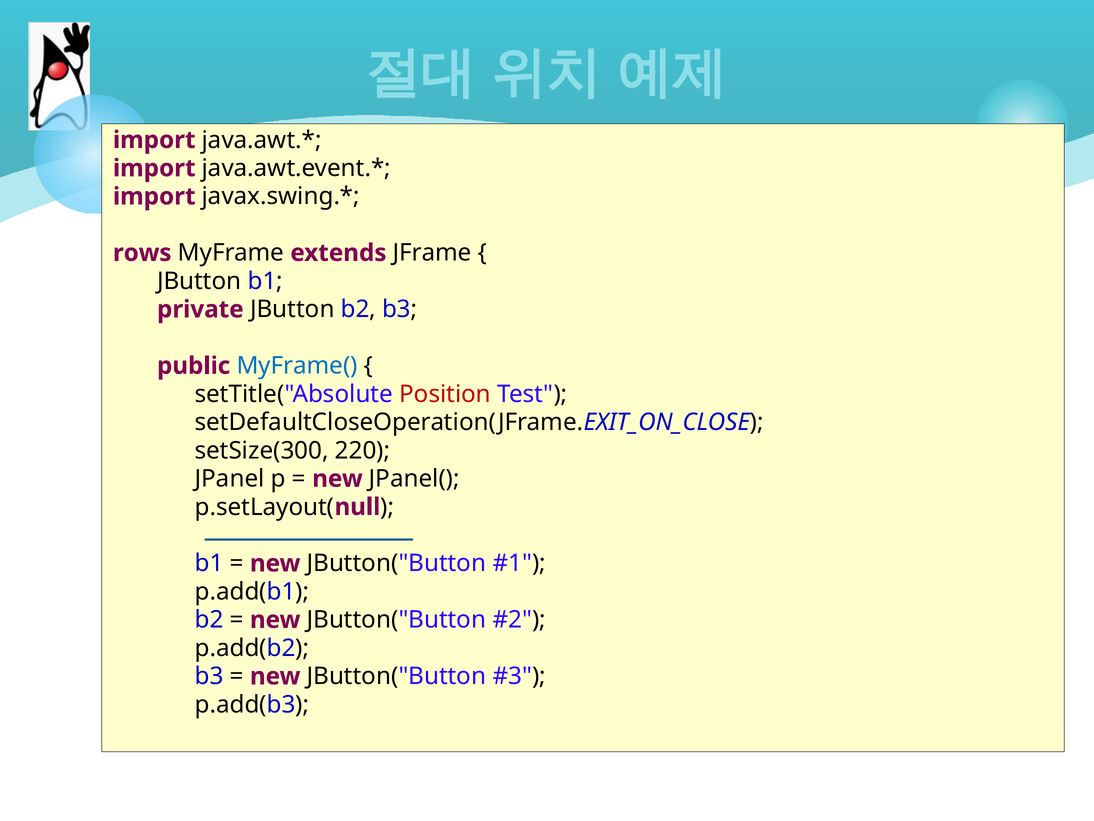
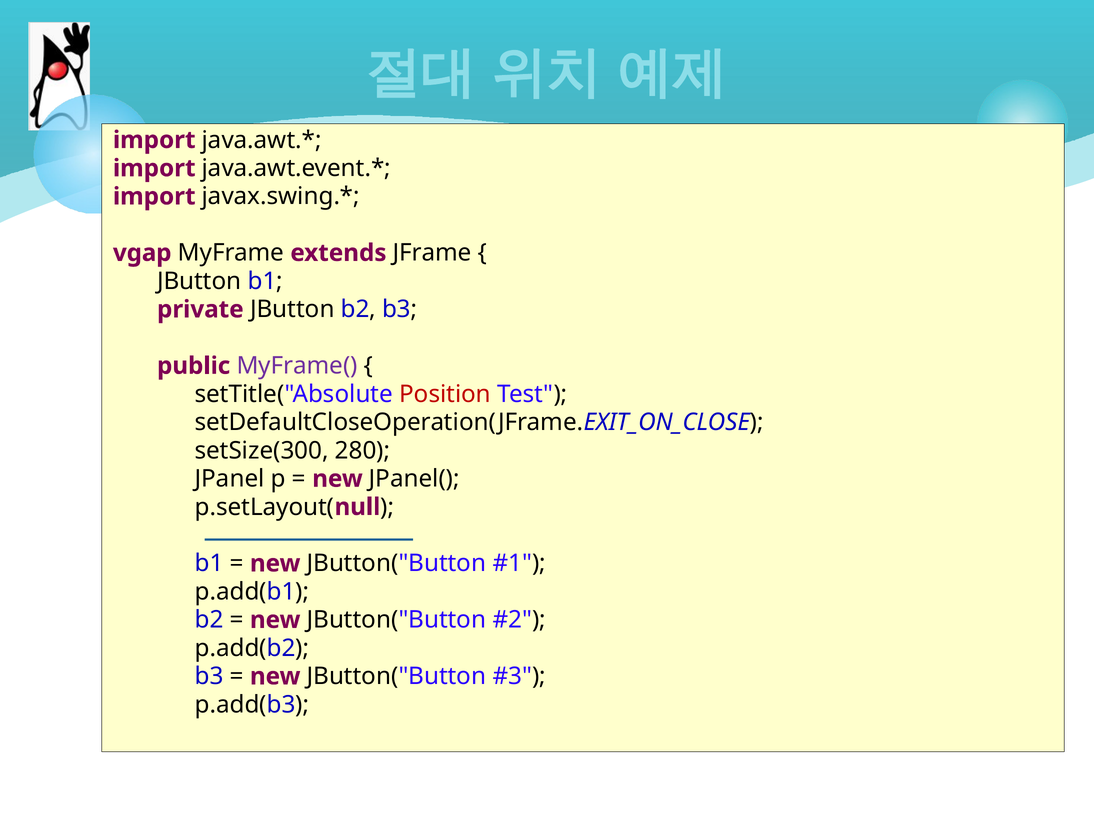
rows: rows -> vgap
MyFrame( colour: blue -> purple
220: 220 -> 280
